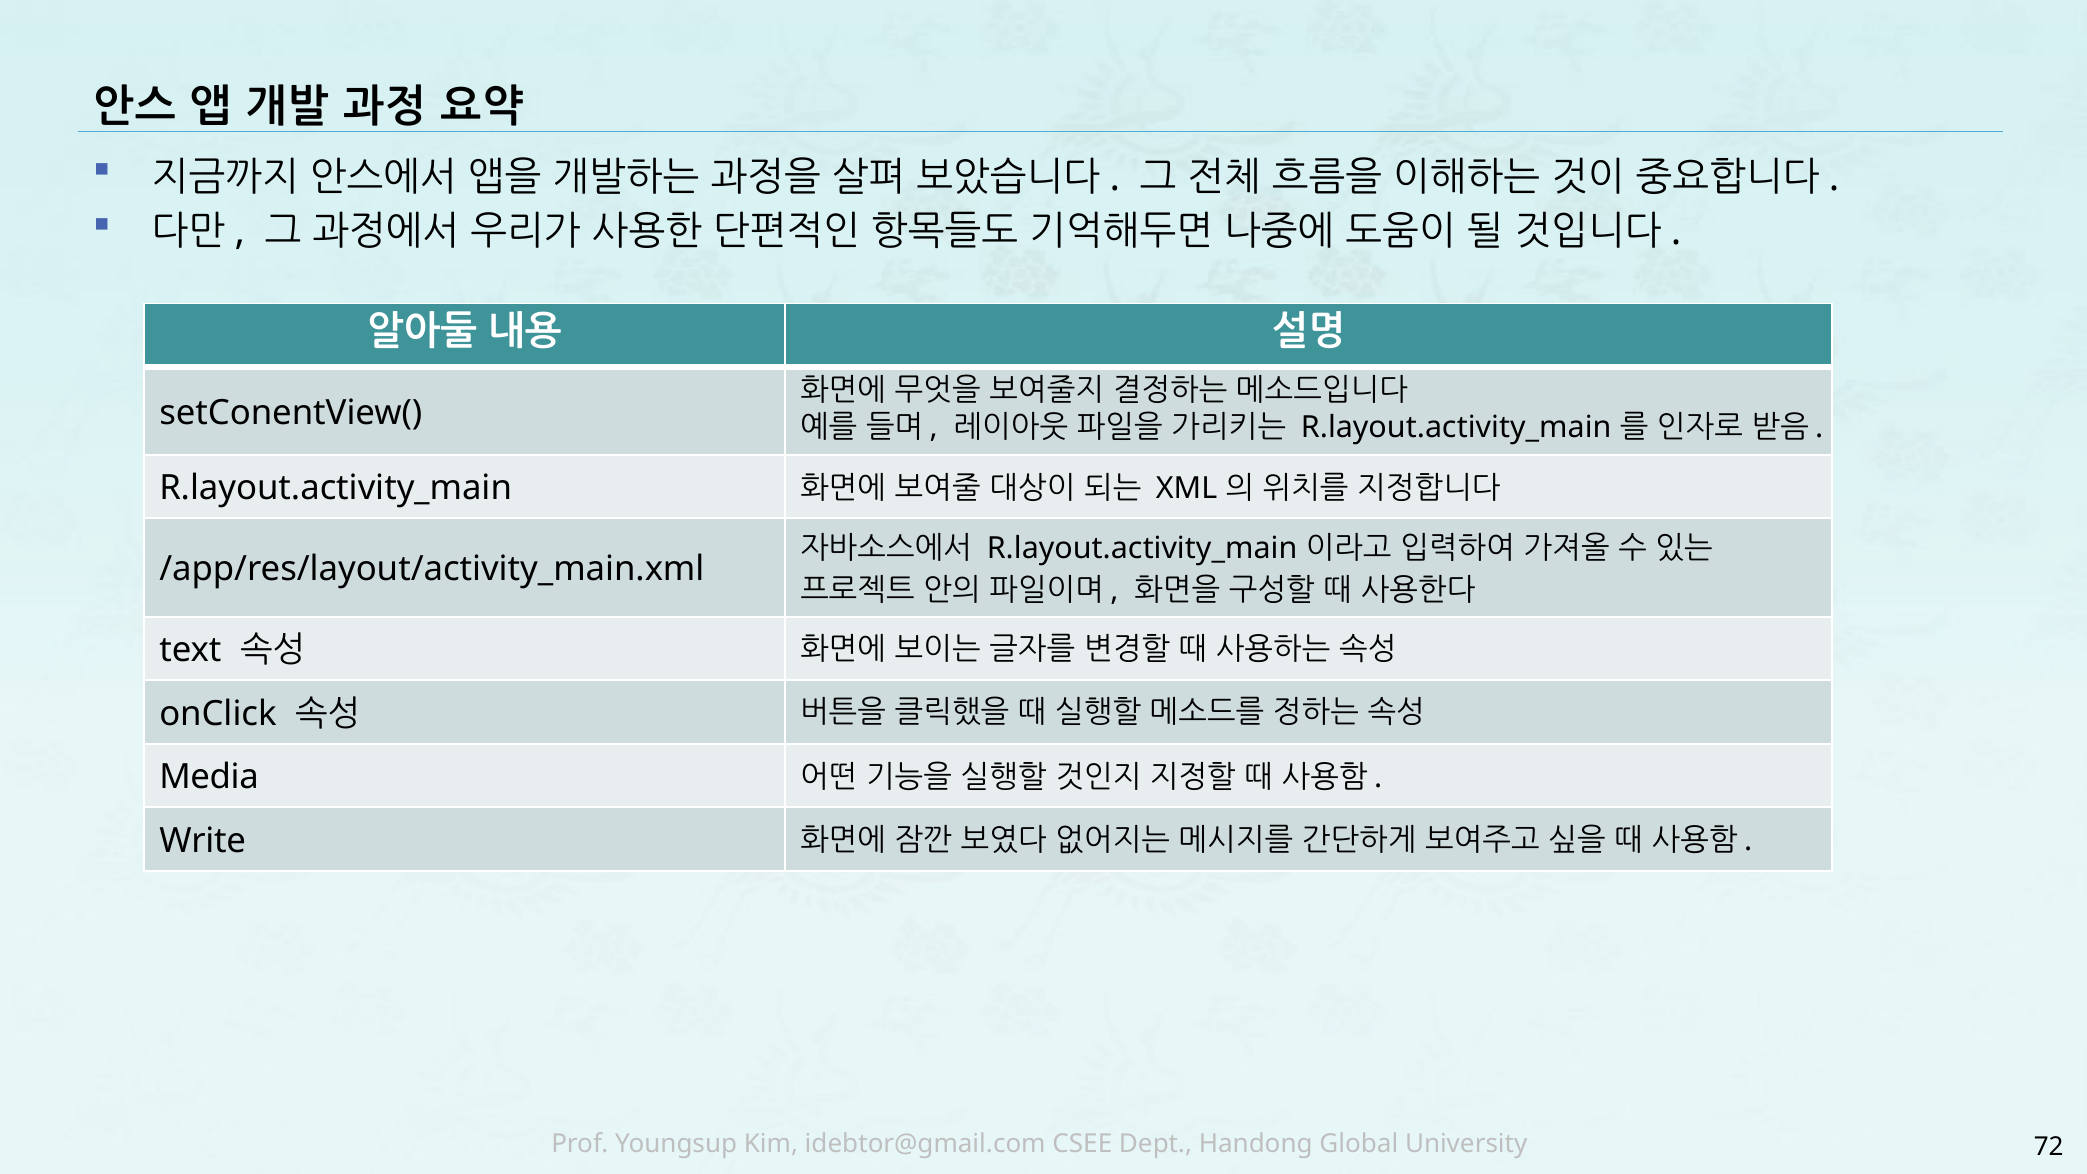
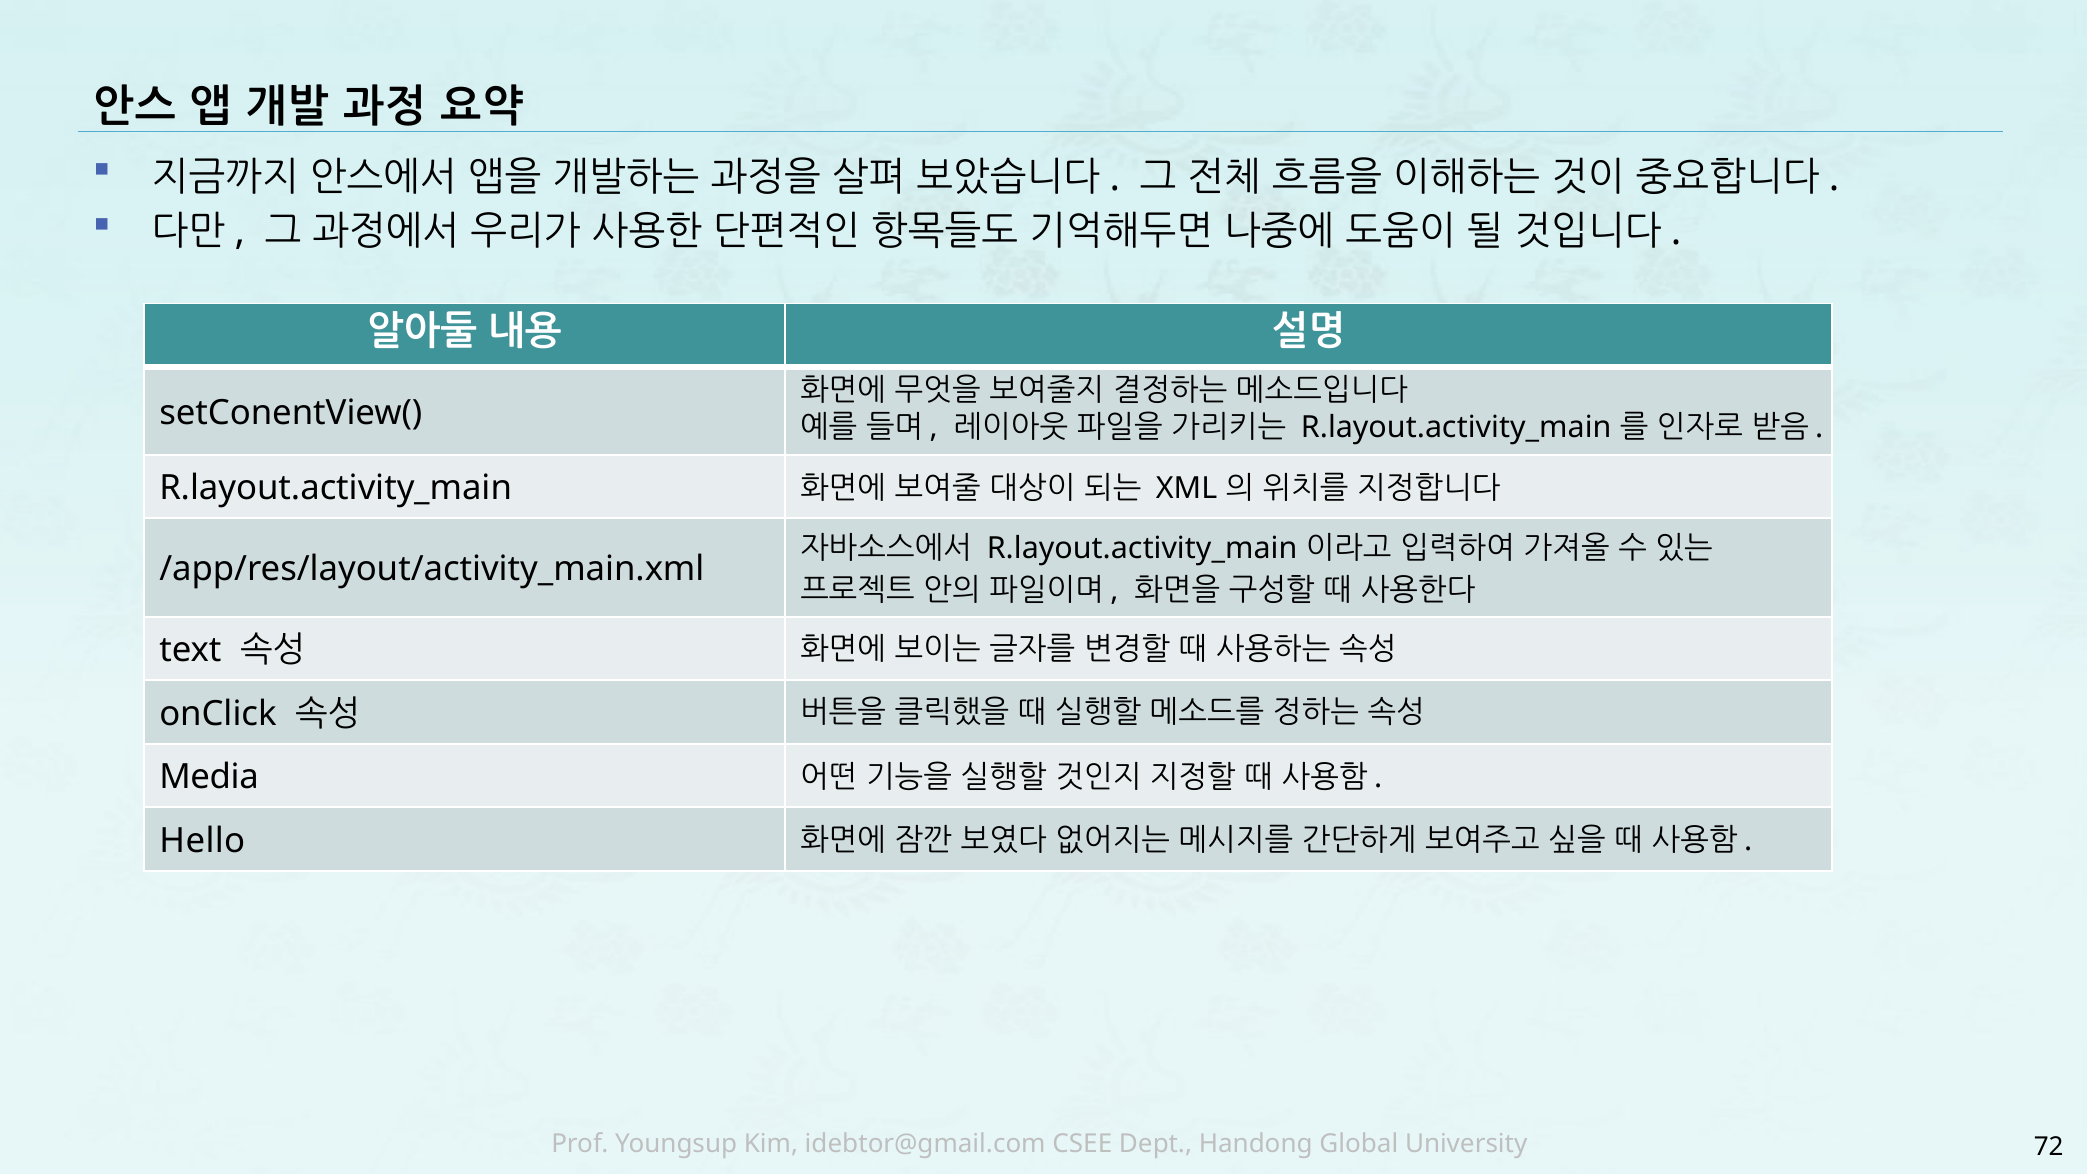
Write: Write -> Hello
